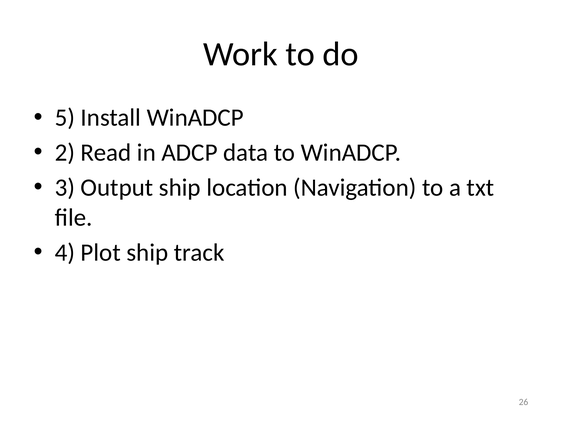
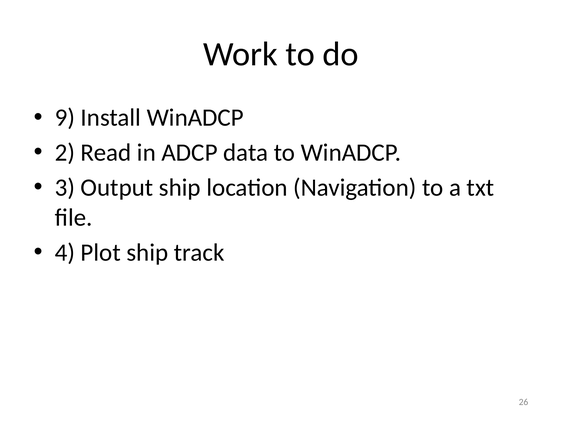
5: 5 -> 9
